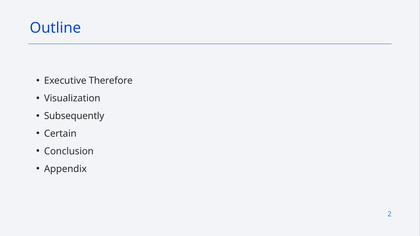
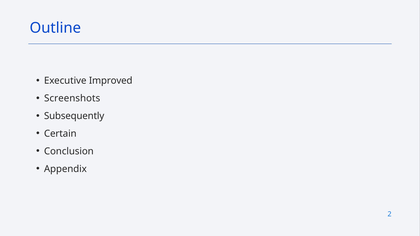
Therefore: Therefore -> Improved
Visualization: Visualization -> Screenshots
